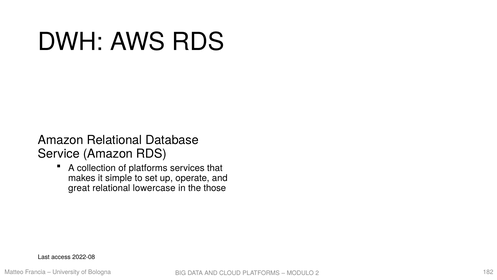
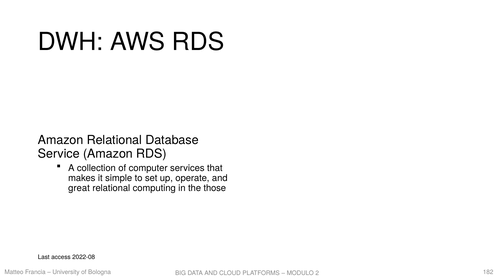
of platforms: platforms -> computer
lowercase: lowercase -> computing
